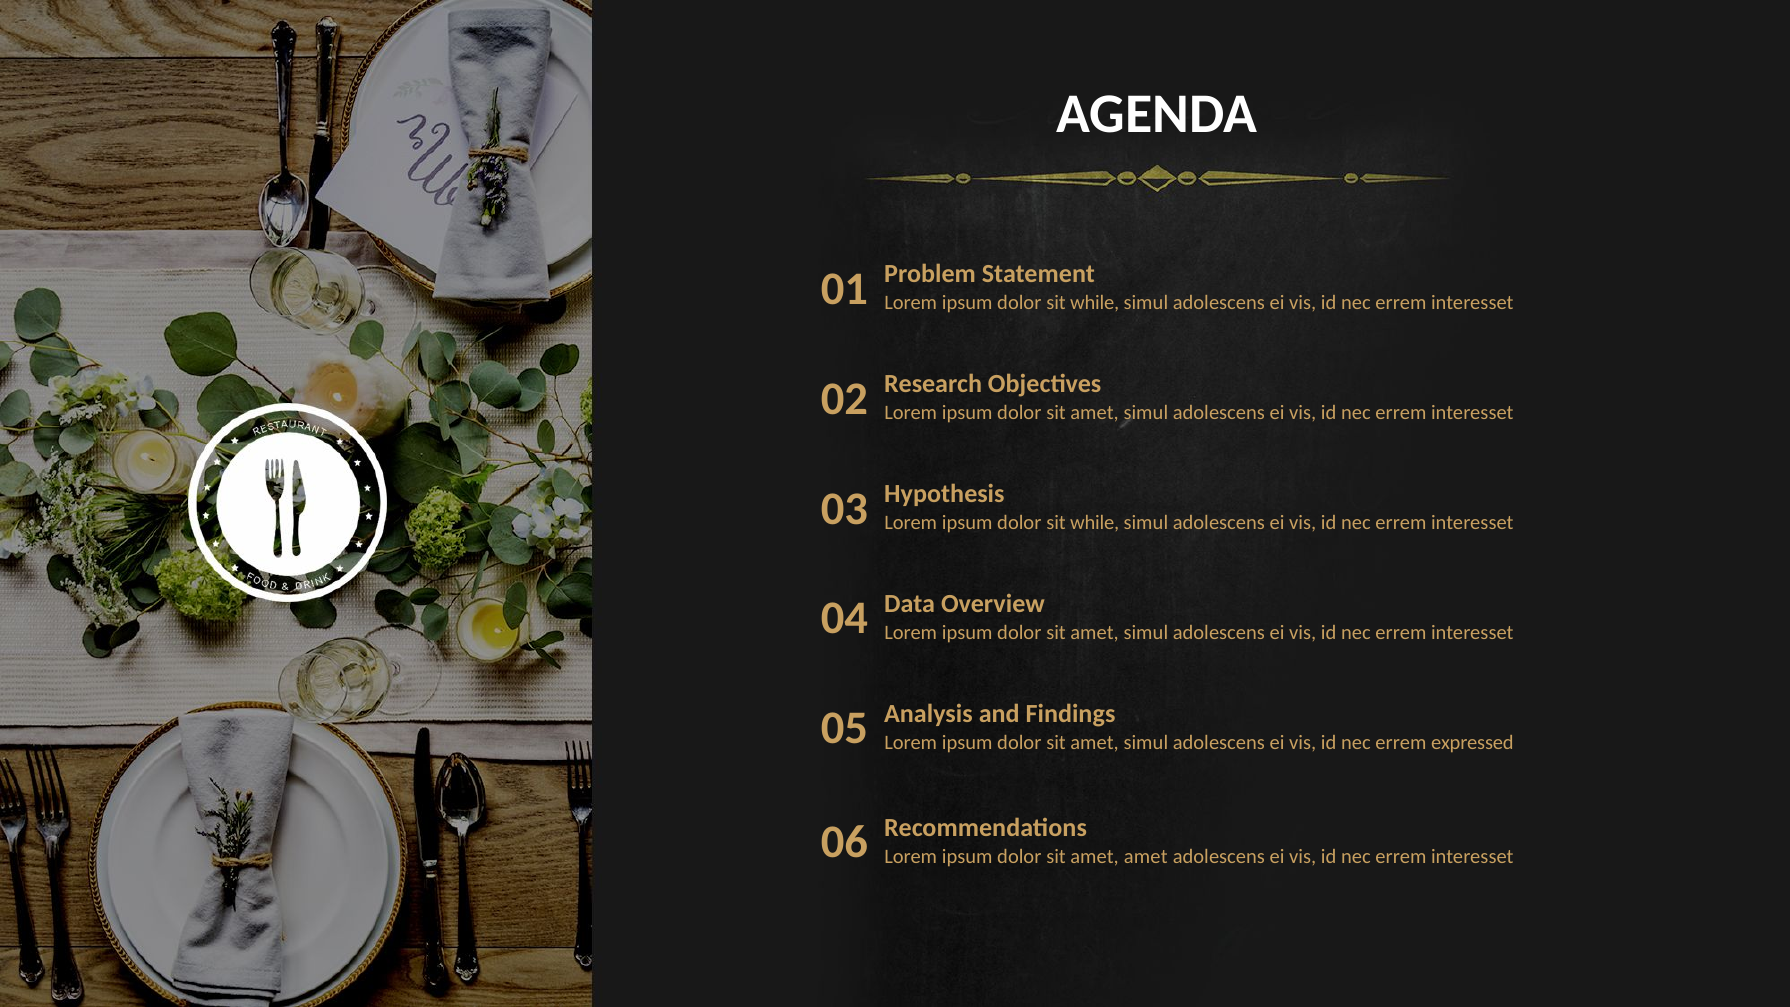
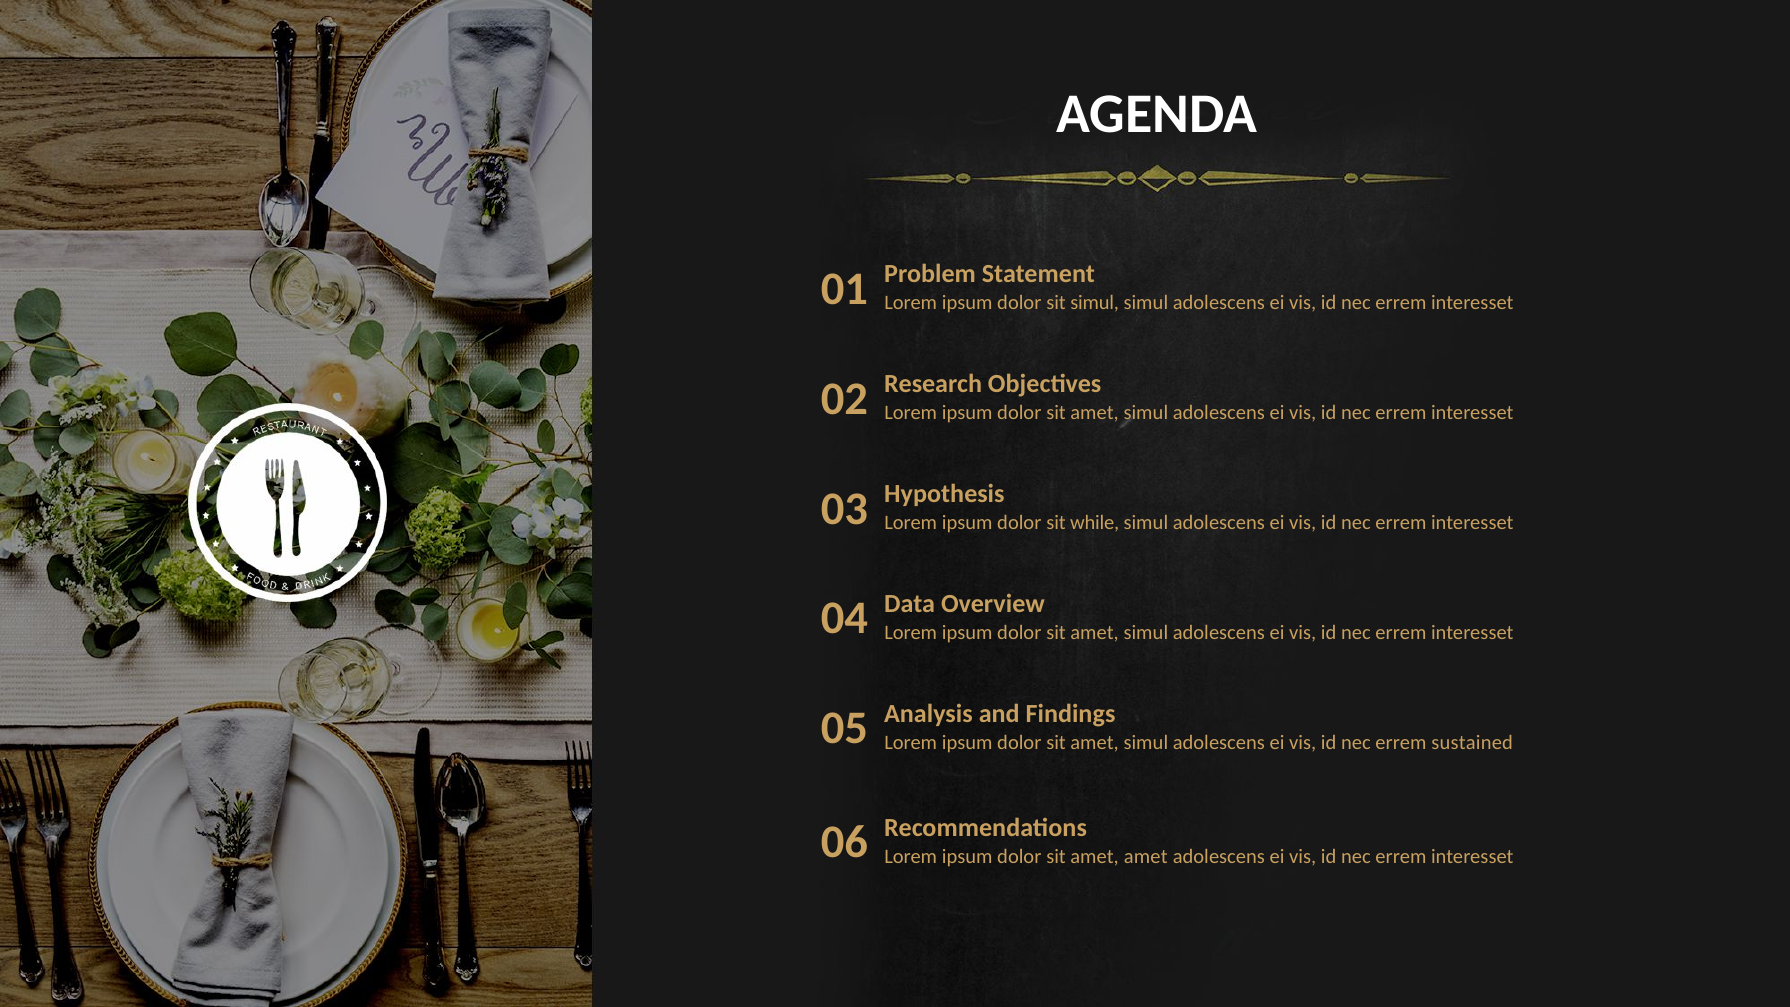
while at (1095, 303): while -> simul
expressed: expressed -> sustained
